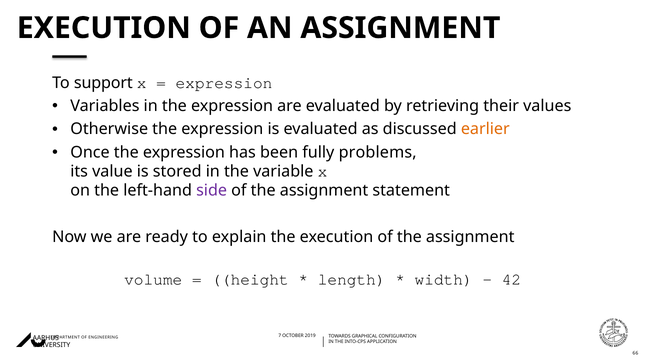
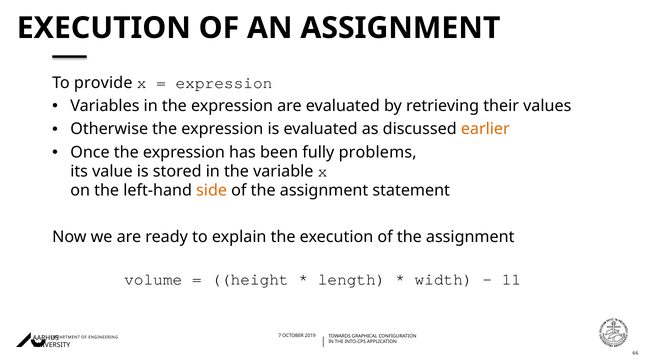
support: support -> provide
side colour: purple -> orange
42: 42 -> 11
